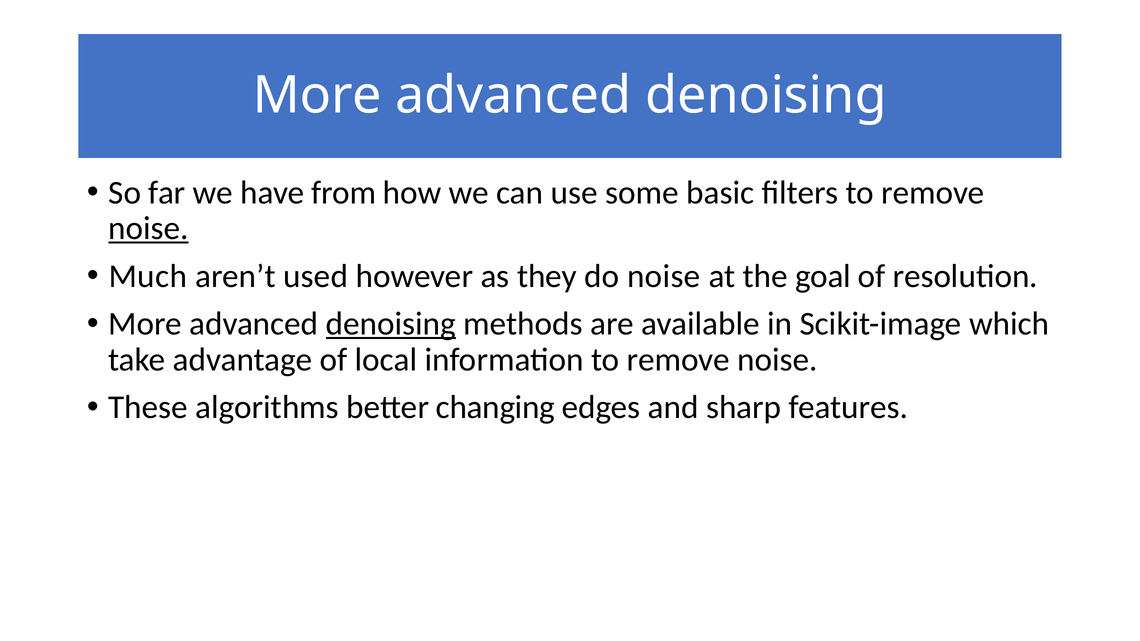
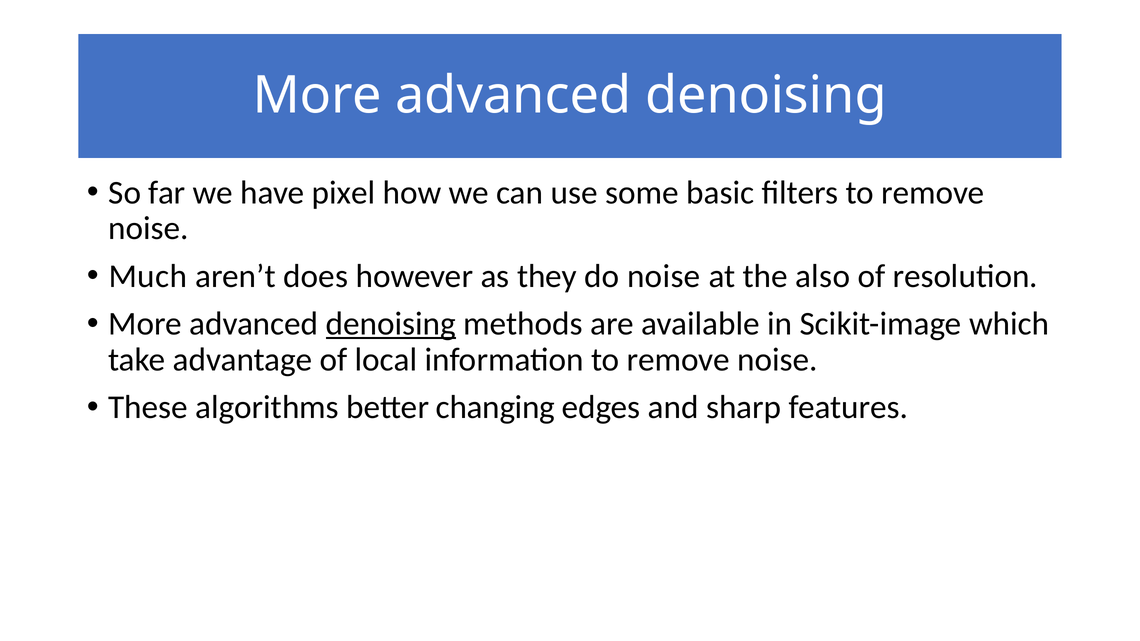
from: from -> pixel
noise at (148, 229) underline: present -> none
used: used -> does
goal: goal -> also
